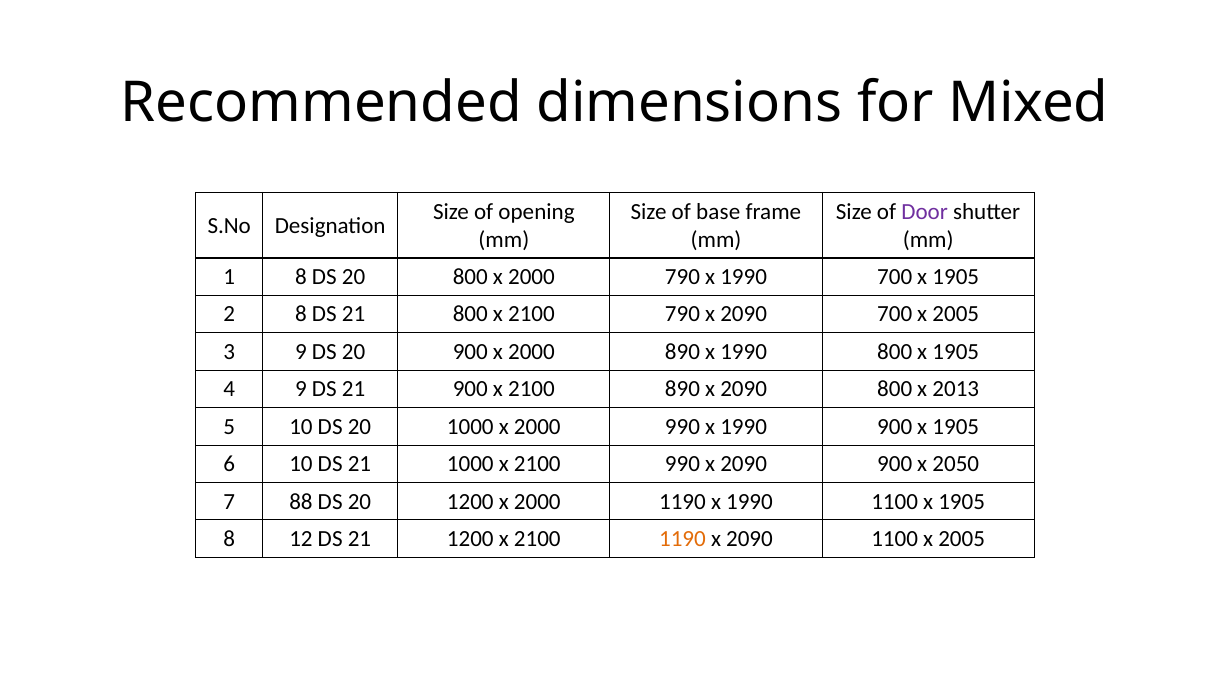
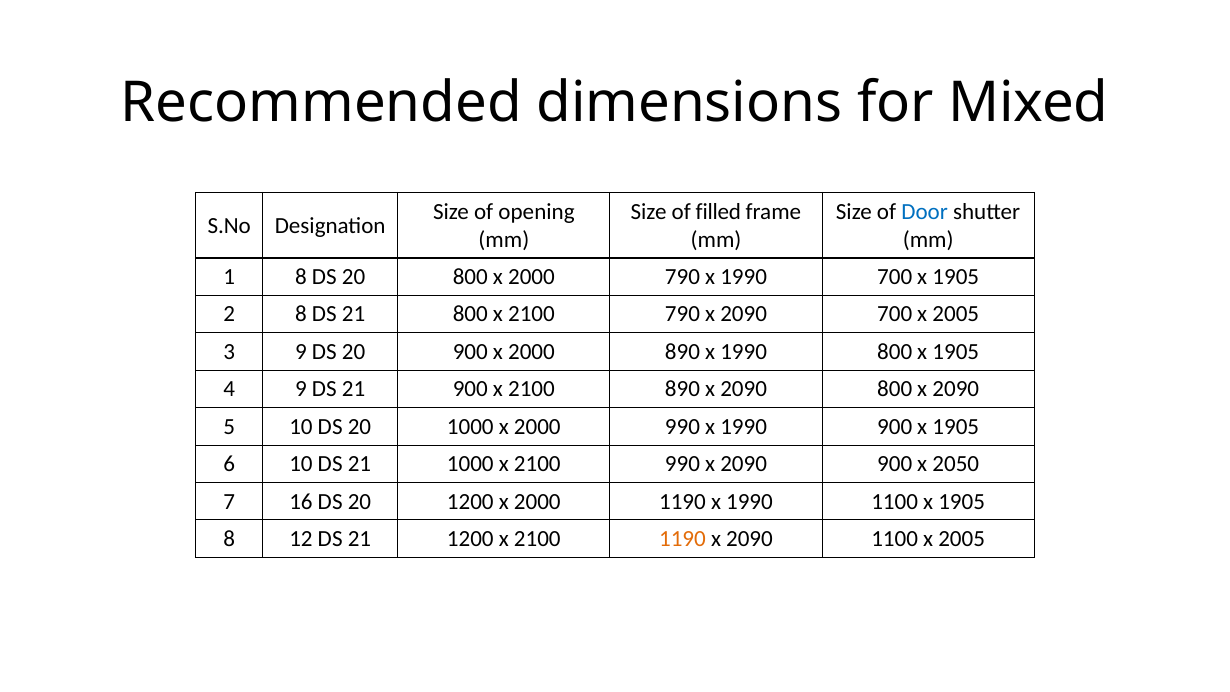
base: base -> filled
Door colour: purple -> blue
800 x 2013: 2013 -> 2090
88: 88 -> 16
